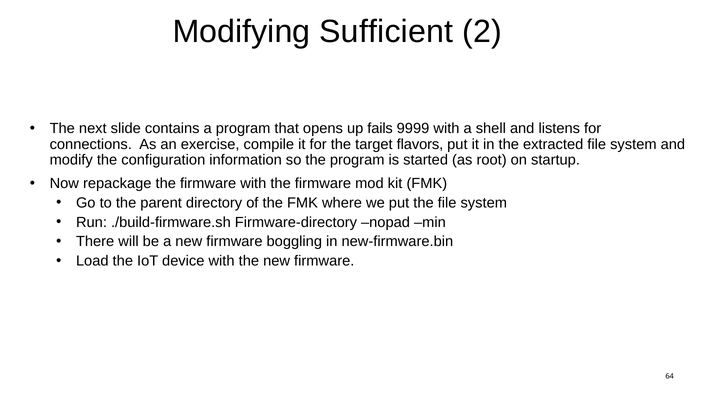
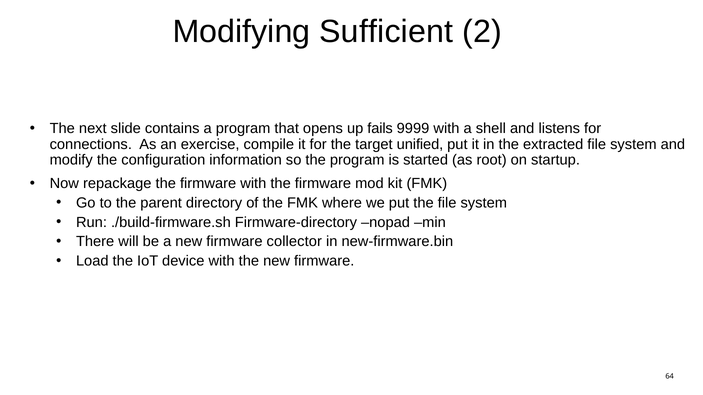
flavors: flavors -> unified
boggling: boggling -> collector
